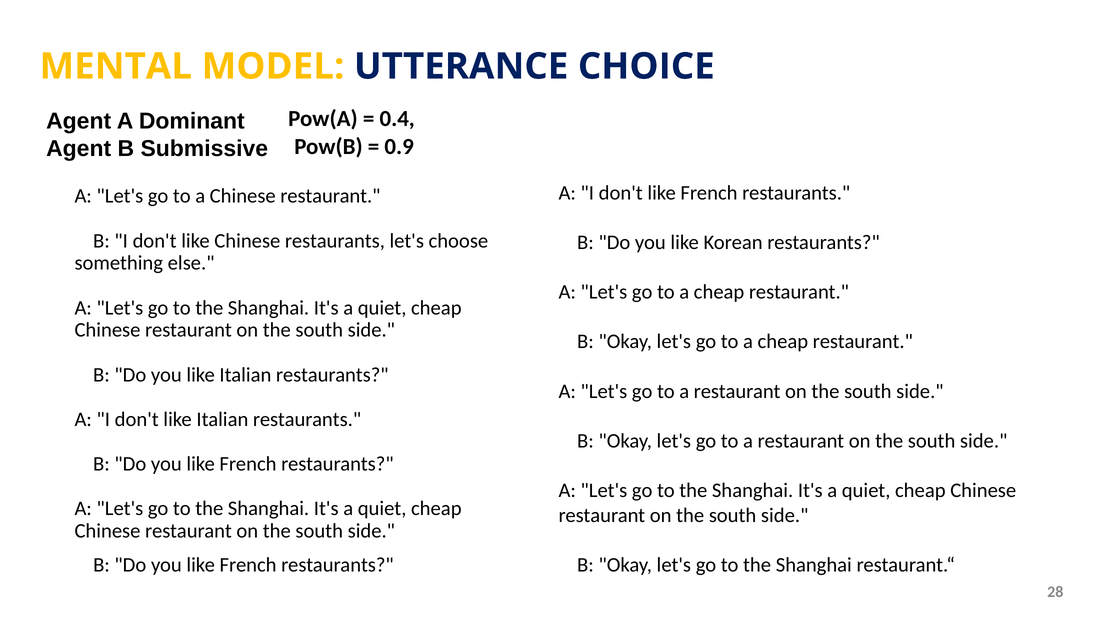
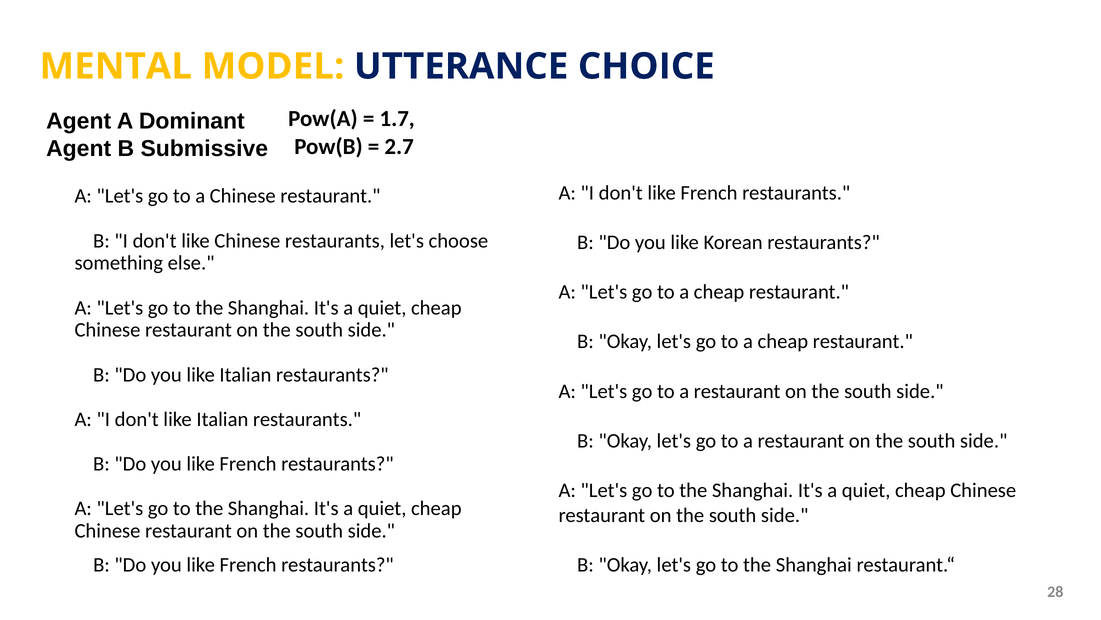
0.4: 0.4 -> 1.7
0.9: 0.9 -> 2.7
